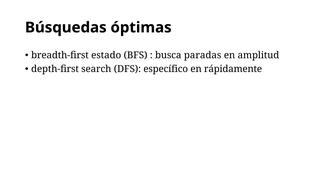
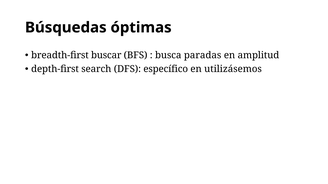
estado: estado -> buscar
rápidamente: rápidamente -> utilizásemos
